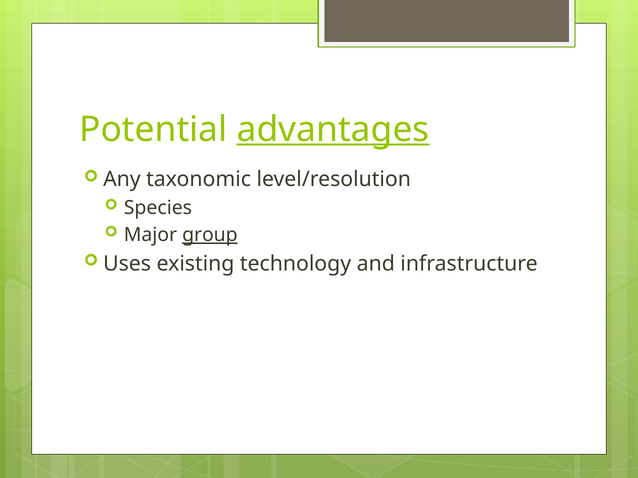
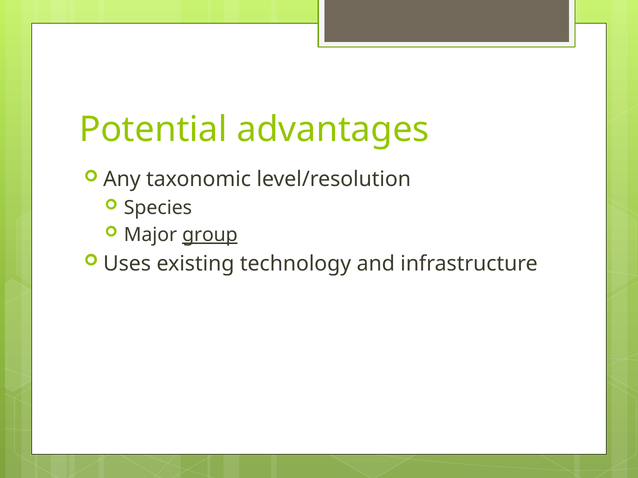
advantages underline: present -> none
